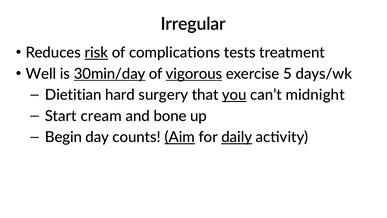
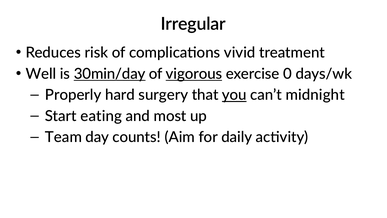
risk underline: present -> none
tests: tests -> vivid
5: 5 -> 0
Dietitian: Dietitian -> Properly
cream: cream -> eating
bone: bone -> most
Begin: Begin -> Team
Aim underline: present -> none
daily underline: present -> none
